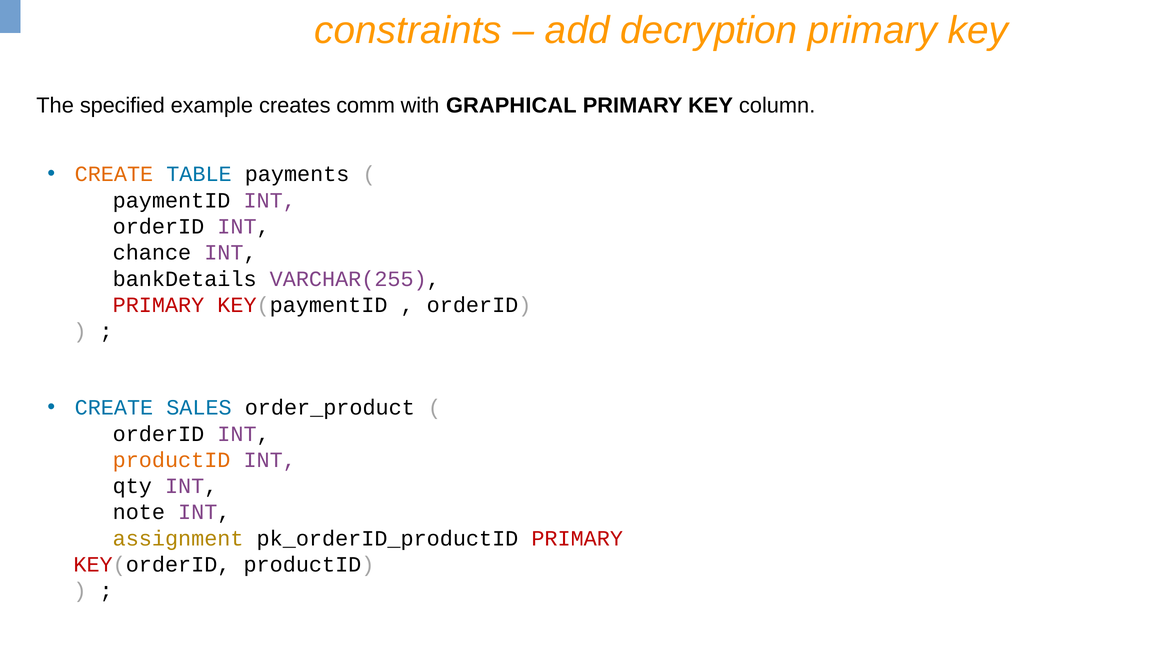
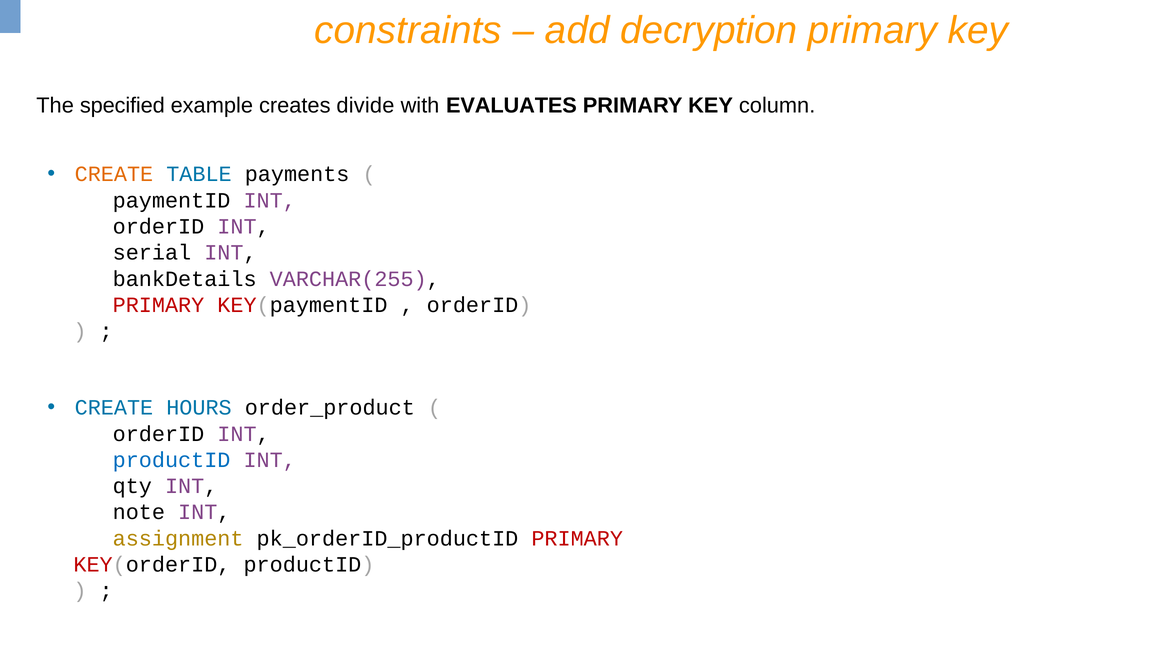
comm: comm -> divide
GRAPHICAL: GRAPHICAL -> EVALUATES
chance: chance -> serial
SALES: SALES -> HOURS
productID at (172, 460) colour: orange -> blue
